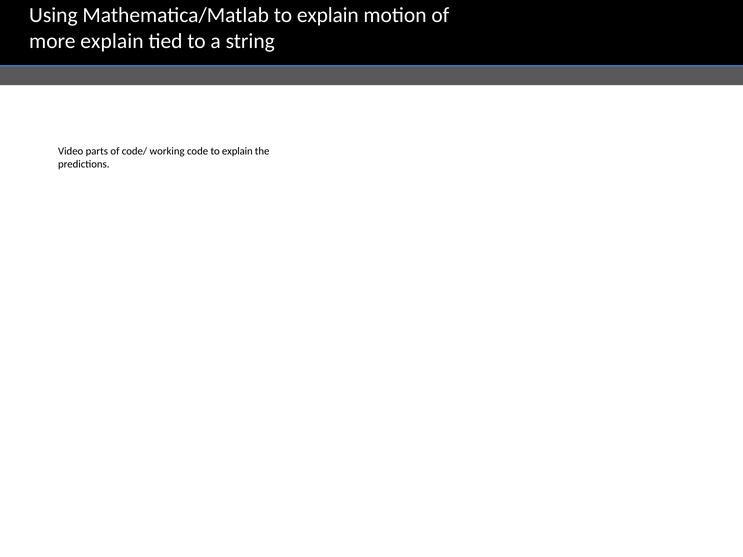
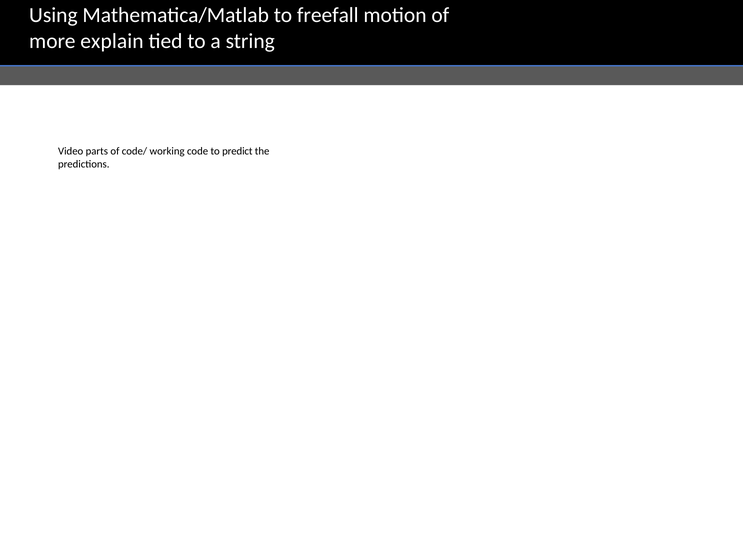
Mathematica/Matlab to explain: explain -> freefall
code to explain: explain -> predict
